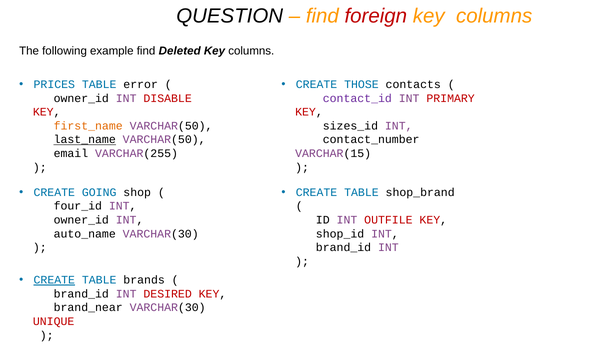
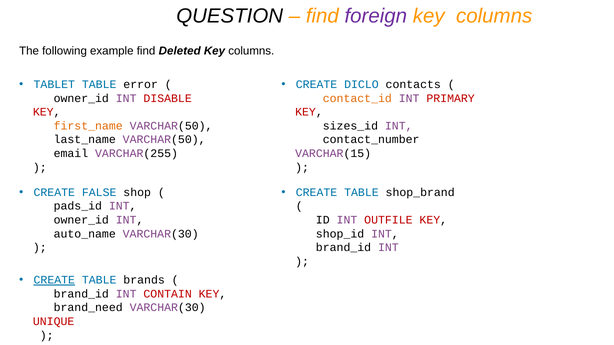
foreign colour: red -> purple
PRICES: PRICES -> TABLET
THOSE: THOSE -> DICLO
contact_id colour: purple -> orange
last_name underline: present -> none
GOING: GOING -> FALSE
four_id: four_id -> pads_id
DESIRED: DESIRED -> CONTAIN
brand_near: brand_near -> brand_need
